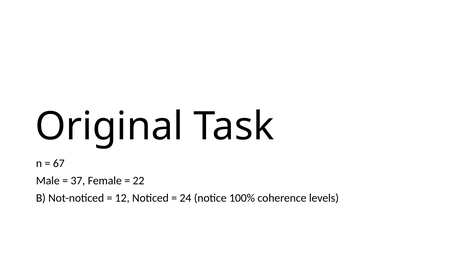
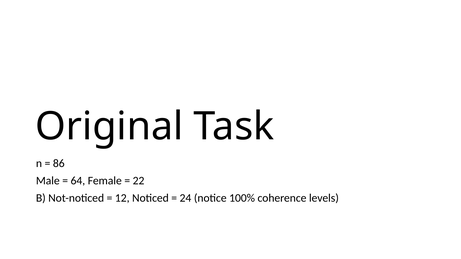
67: 67 -> 86
37: 37 -> 64
